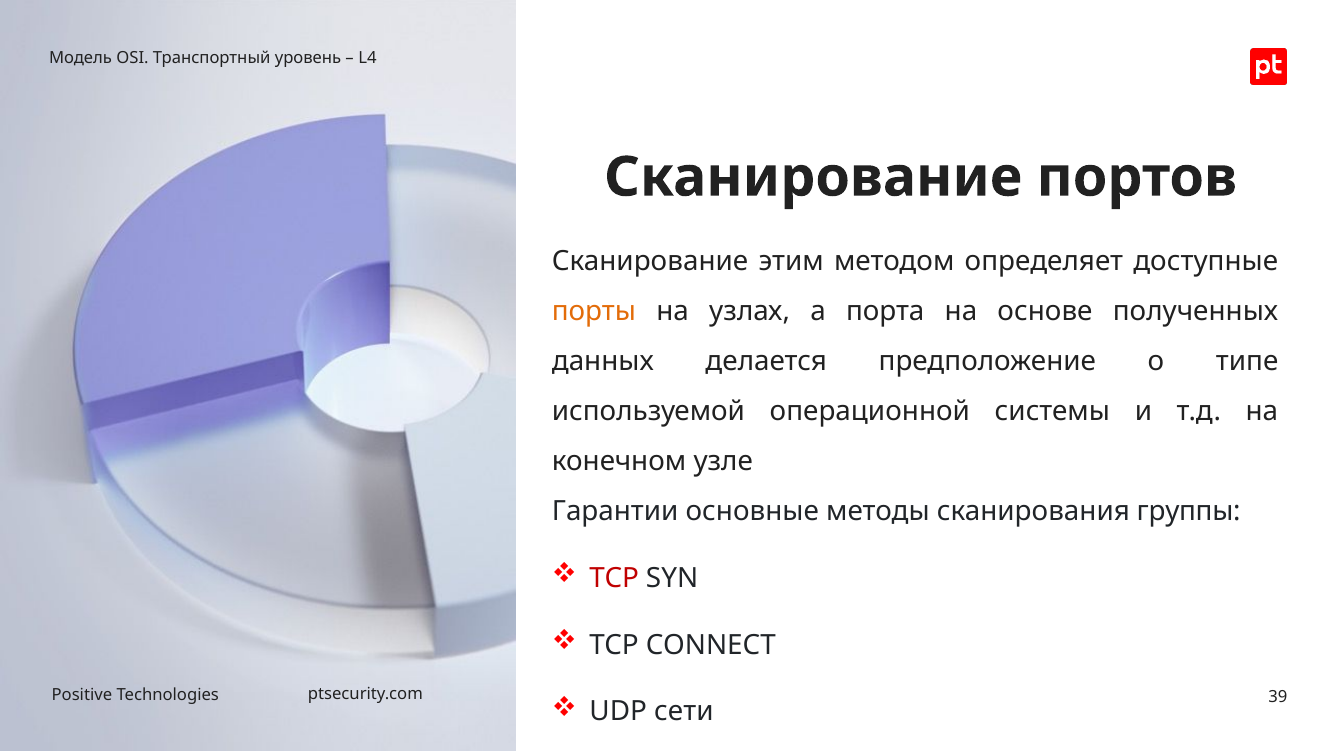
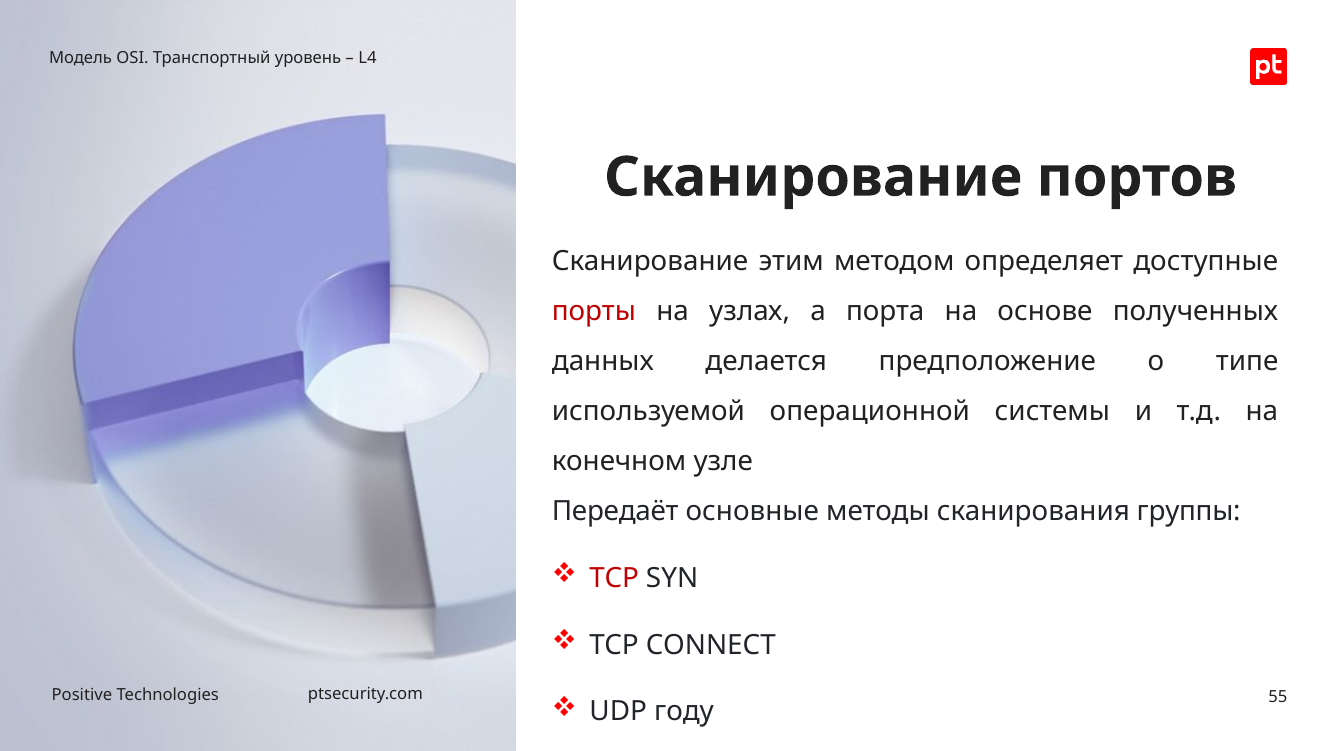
порты colour: orange -> red
Гарантии: Гарантии -> Передаёт
39: 39 -> 55
сети: сети -> году
